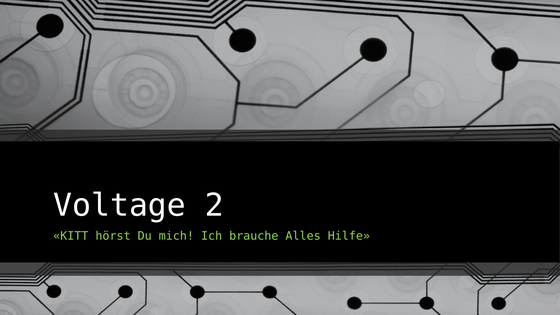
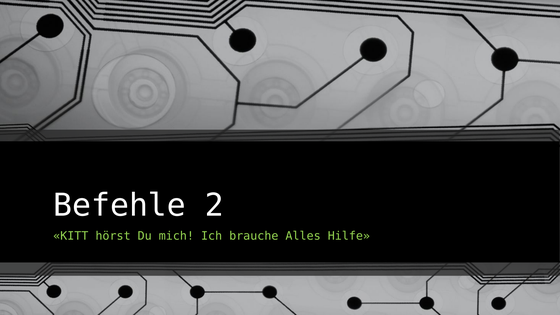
Voltage: Voltage -> Befehle
